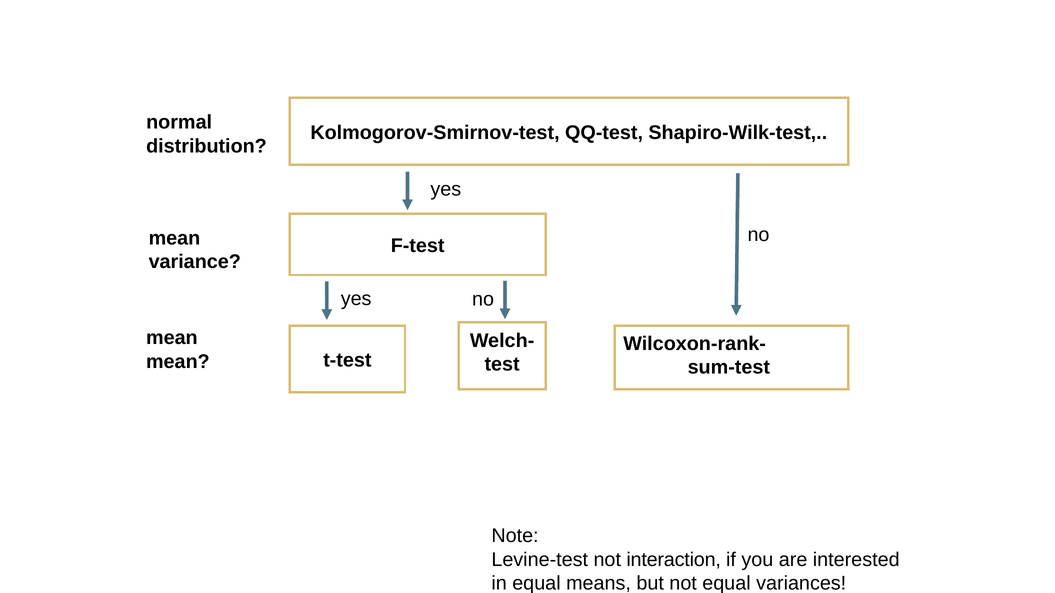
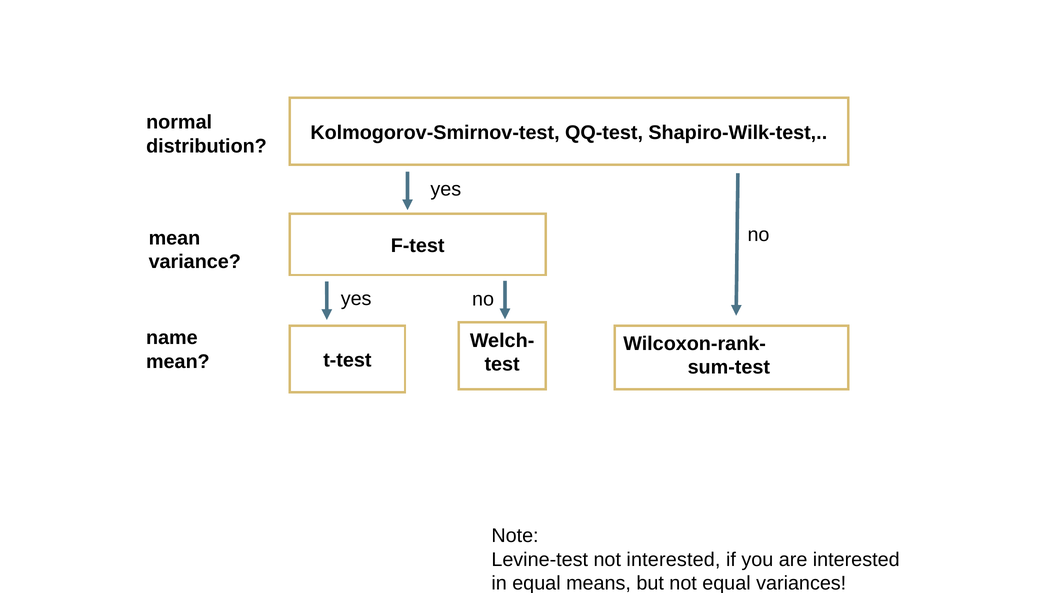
mean at (172, 338): mean -> name
not interaction: interaction -> interested
